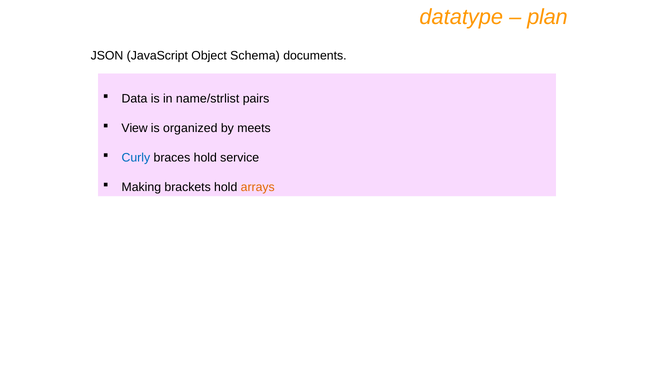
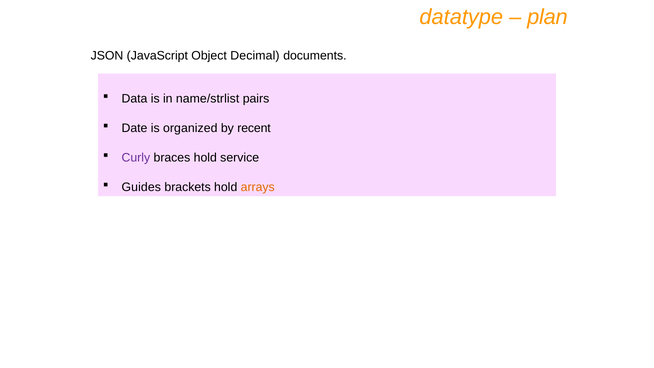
Schema: Schema -> Decimal
View: View -> Date
meets: meets -> recent
Curly colour: blue -> purple
Making: Making -> Guides
